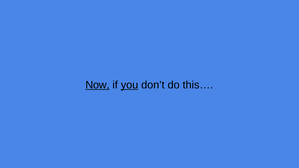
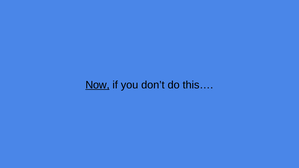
you underline: present -> none
